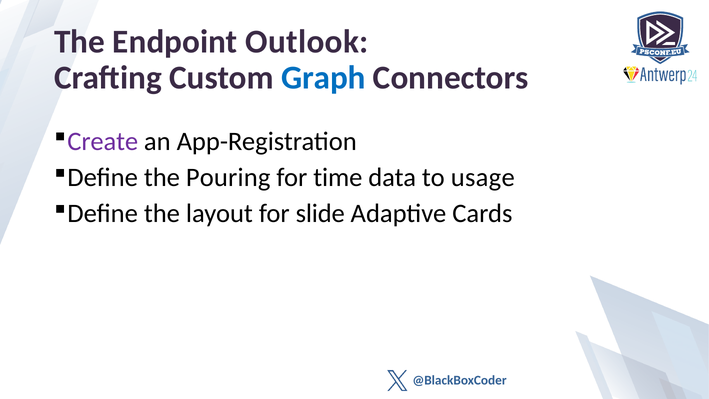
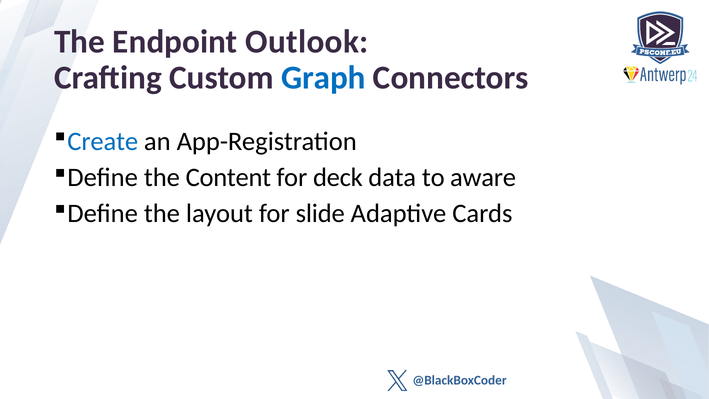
Create colour: purple -> blue
Pouring: Pouring -> Content
time: time -> deck
usage: usage -> aware
